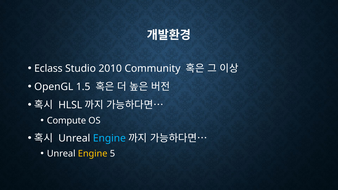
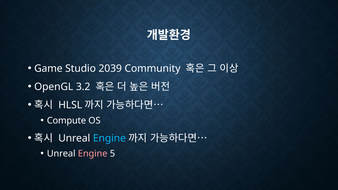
Eclass: Eclass -> Game
2010: 2010 -> 2039
1.5: 1.5 -> 3.2
Engine at (93, 154) colour: yellow -> pink
